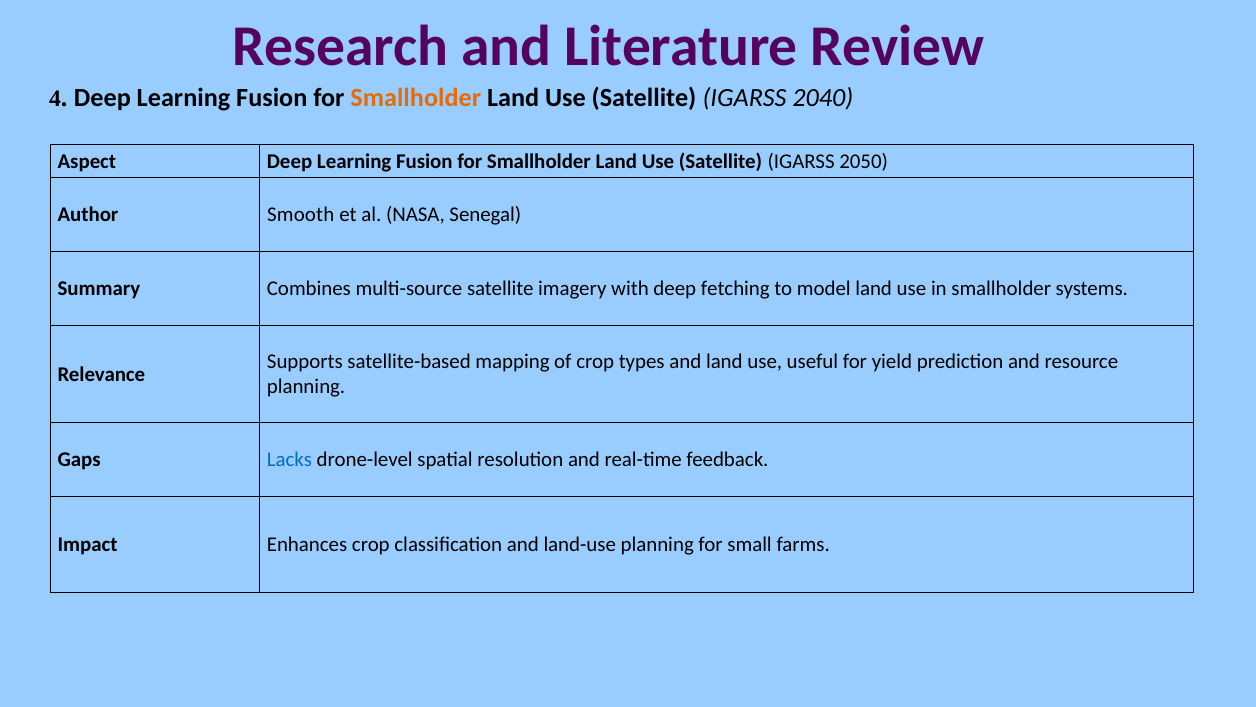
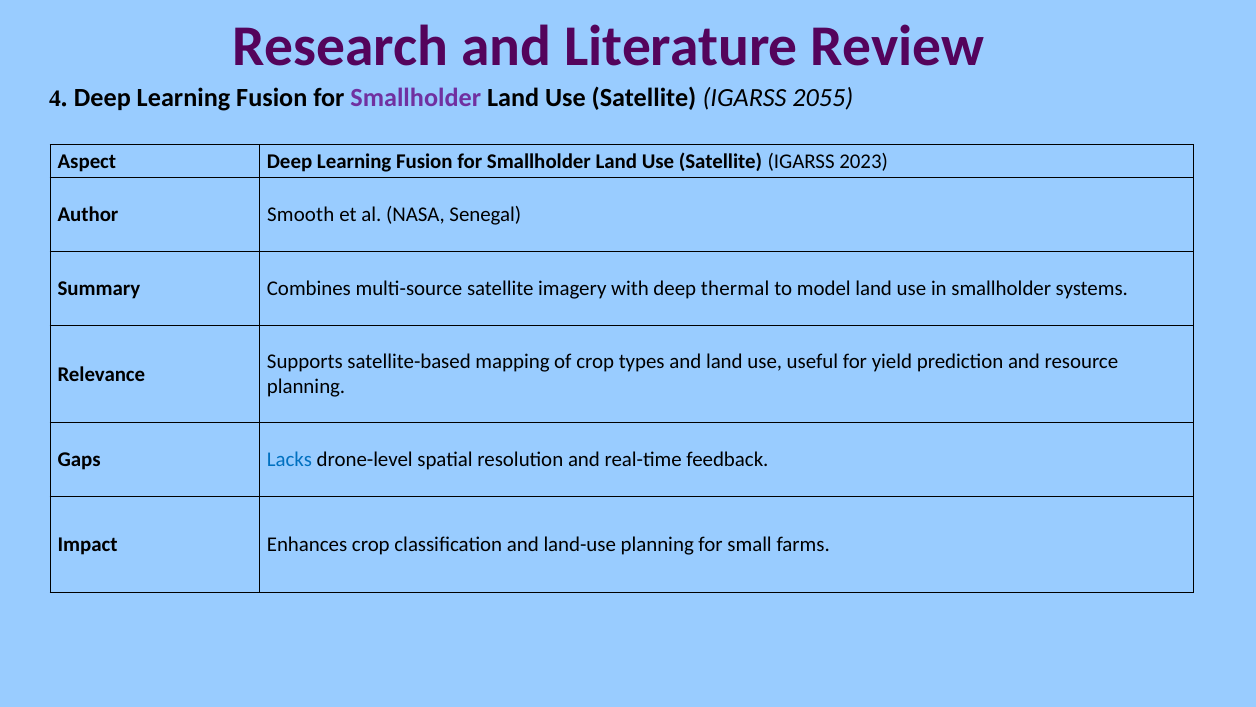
Smallholder at (416, 98) colour: orange -> purple
2040: 2040 -> 2055
2050: 2050 -> 2023
fetching: fetching -> thermal
